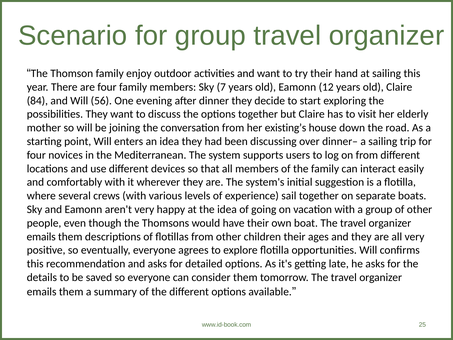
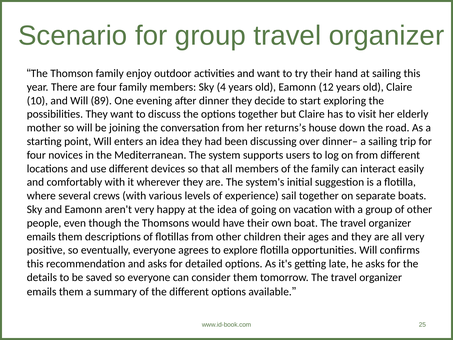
7: 7 -> 4
84: 84 -> 10
56: 56 -> 89
existing’s: existing’s -> returns’s
